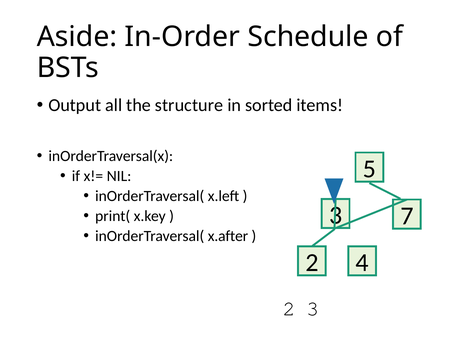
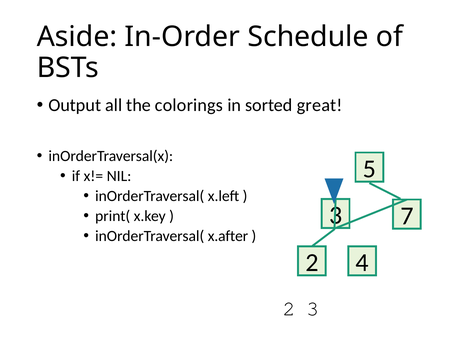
structure: structure -> colorings
items: items -> great
